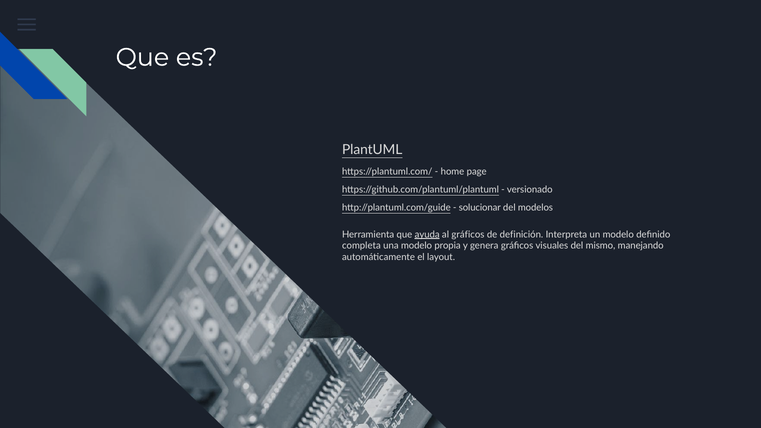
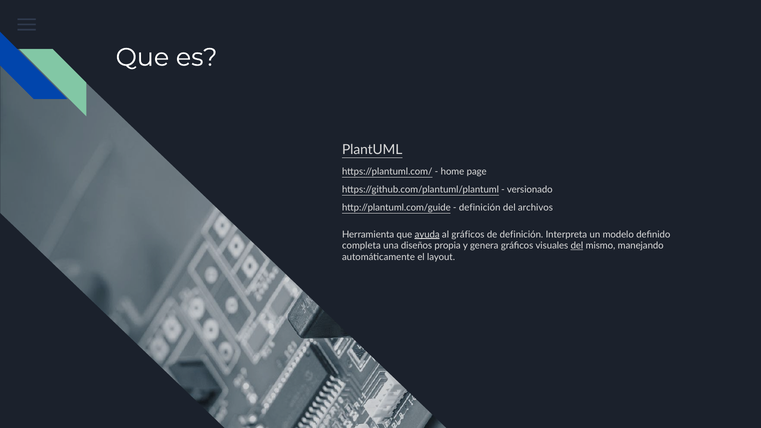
solucionar at (480, 208): solucionar -> definición
modelos: modelos -> archivos
una modelo: modelo -> diseños
del at (577, 246) underline: none -> present
